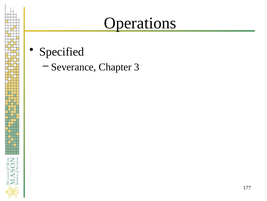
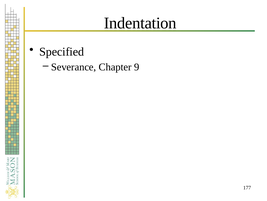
Operations: Operations -> Indentation
3: 3 -> 9
